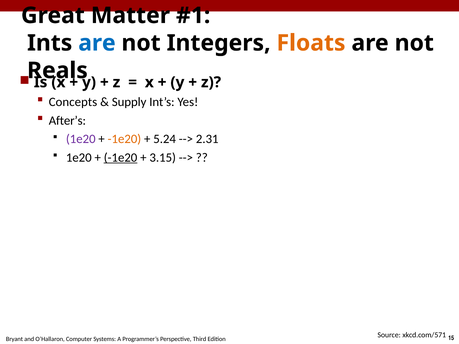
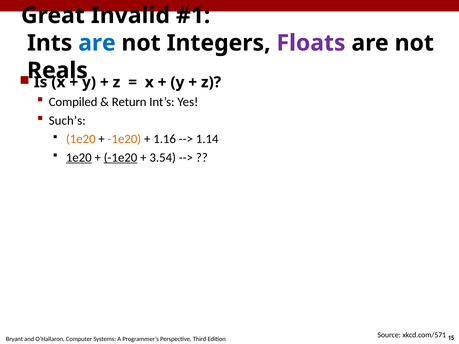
Matter: Matter -> Invalid
Floats colour: orange -> purple
Concepts: Concepts -> Compiled
Supply: Supply -> Return
After’s: After’s -> Such’s
1e20 at (81, 139) colour: purple -> orange
5.24: 5.24 -> 1.16
2.31: 2.31 -> 1.14
1e20 at (79, 158) underline: none -> present
3.15: 3.15 -> 3.54
